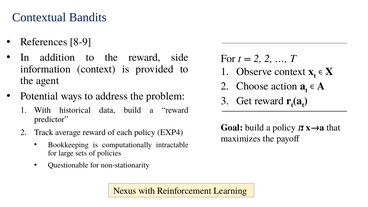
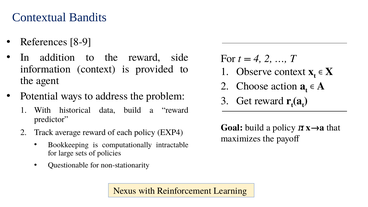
2 at (258, 59): 2 -> 4
